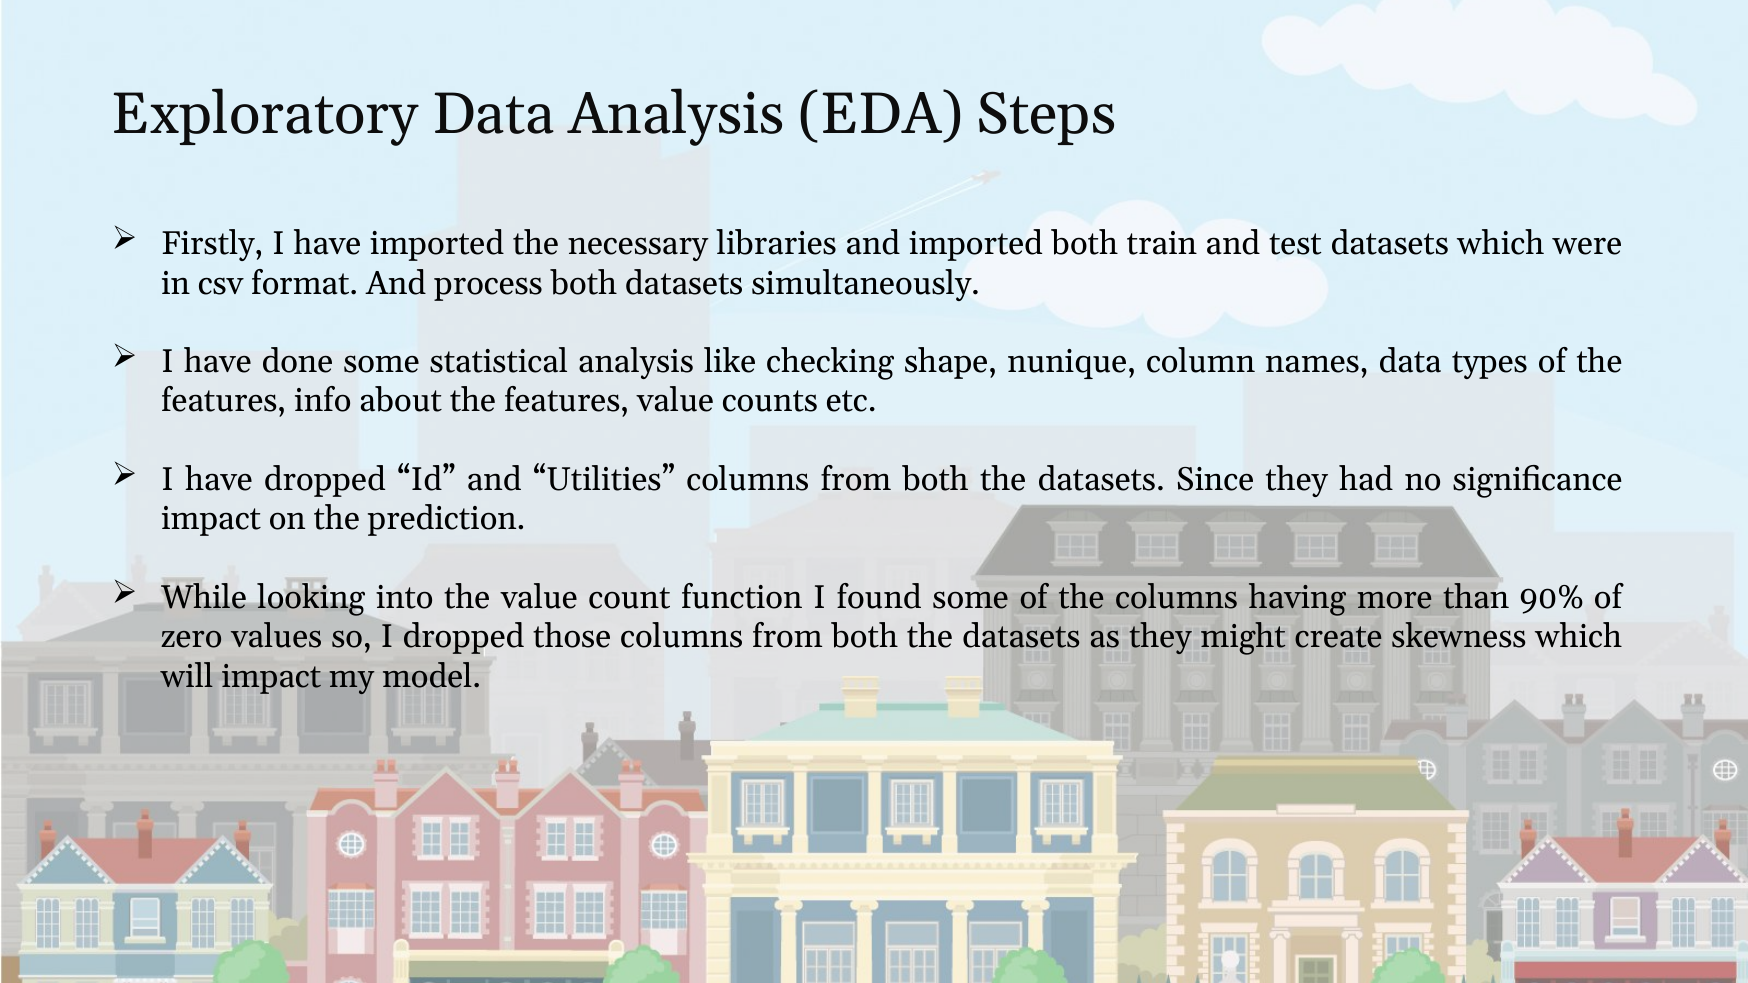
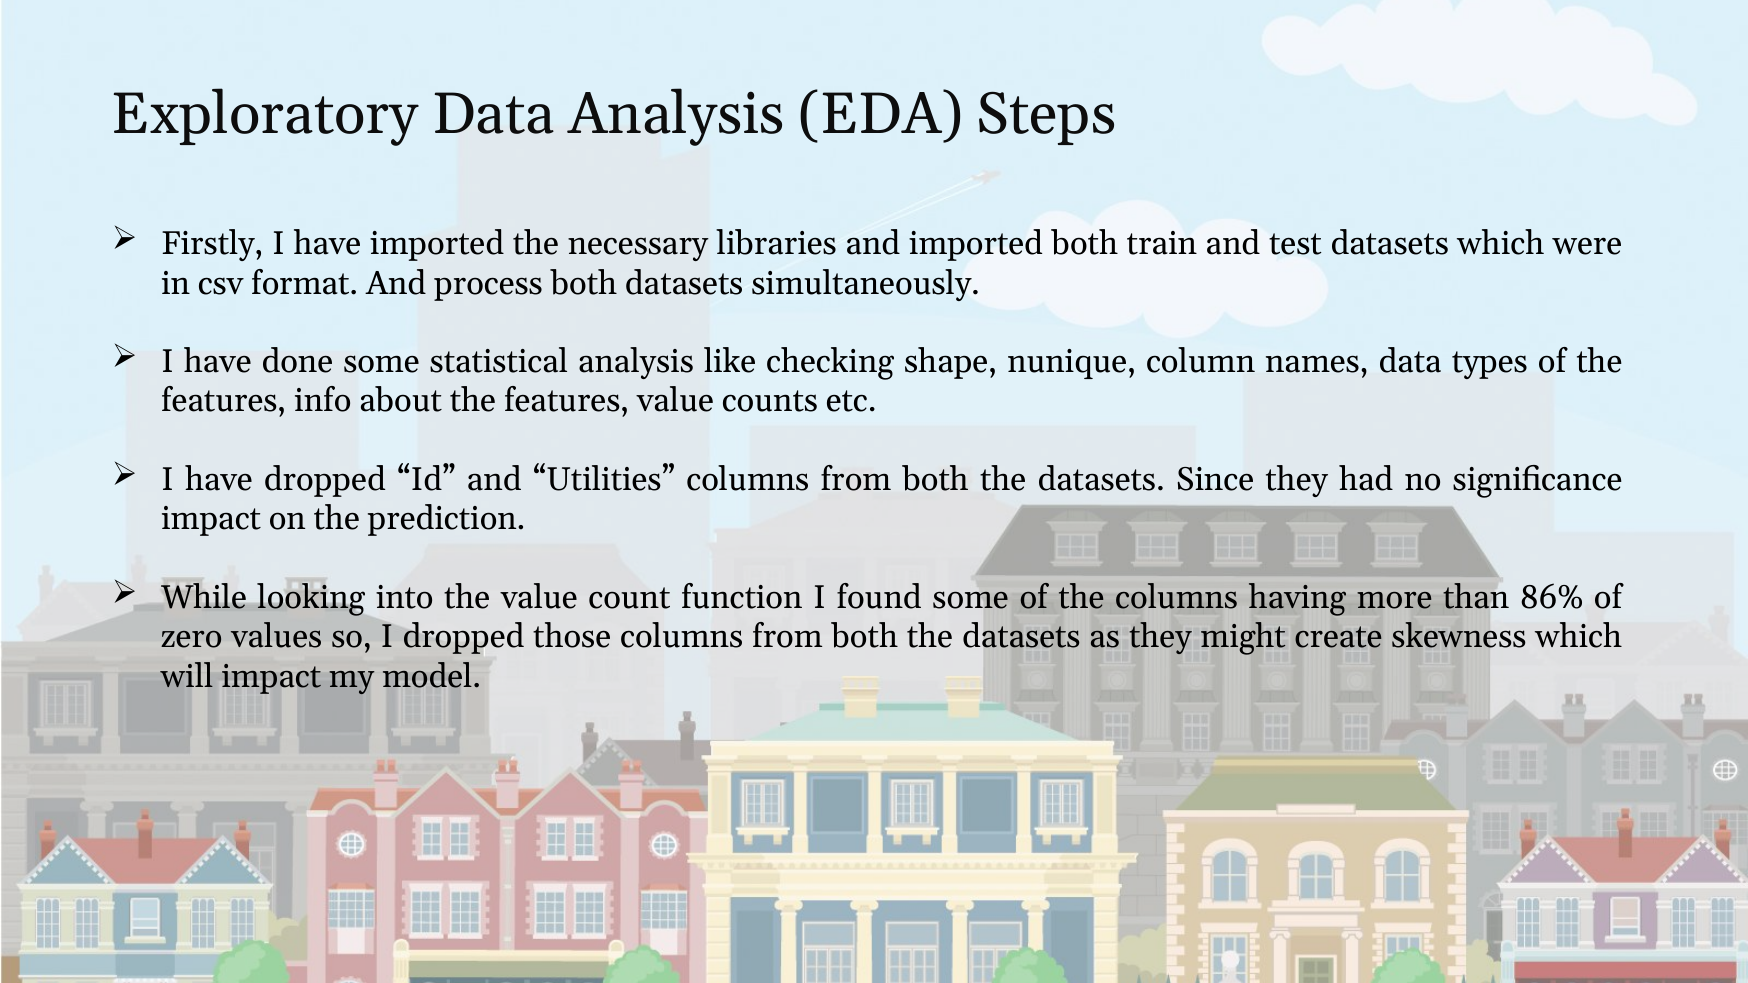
90%: 90% -> 86%
